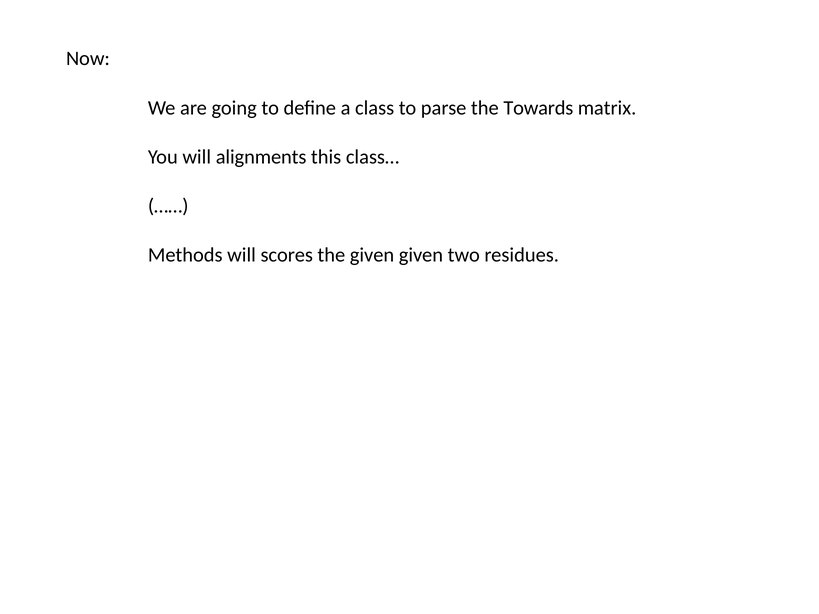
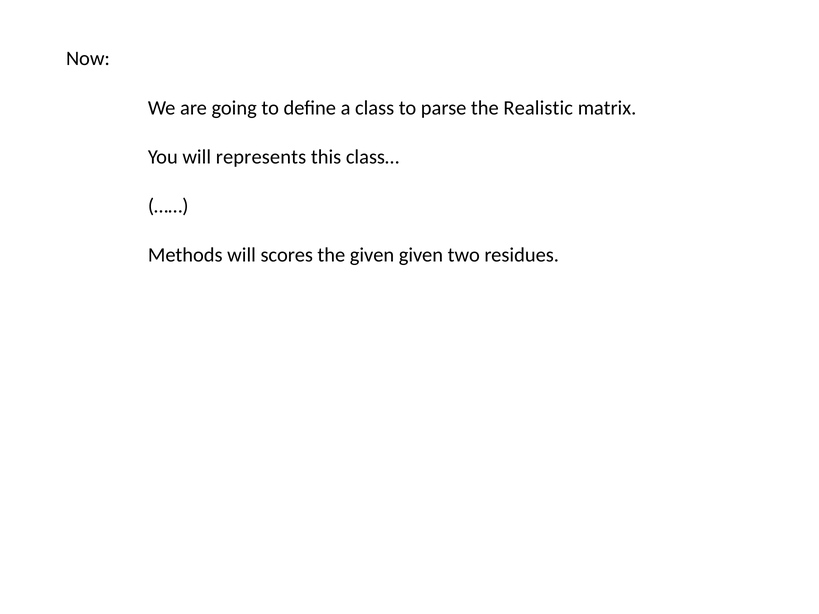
Towards: Towards -> Realistic
alignments: alignments -> represents
